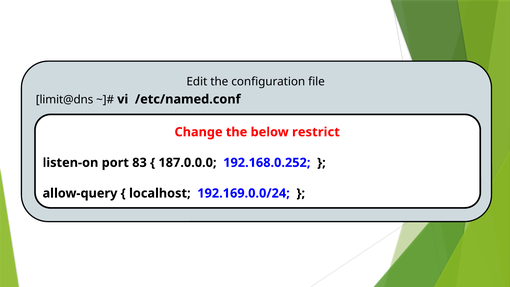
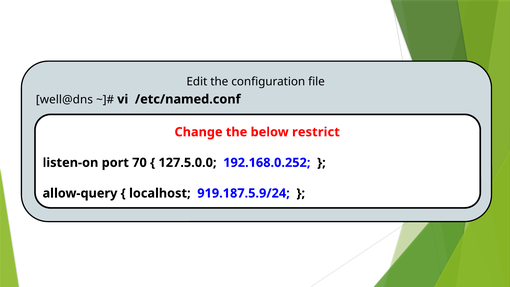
limit@dns: limit@dns -> well@dns
83: 83 -> 70
187.0.0.0: 187.0.0.0 -> 127.5.0.0
192.169.0.0/24: 192.169.0.0/24 -> 919.187.5.9/24
